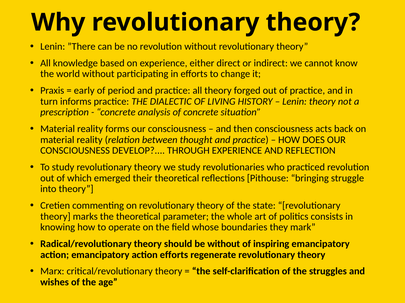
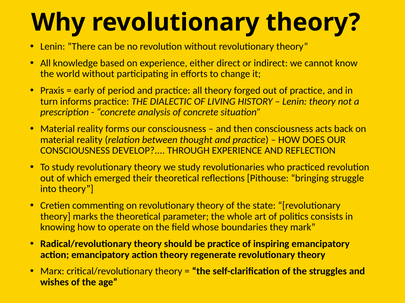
be without: without -> practice
action efforts: efforts -> theory
